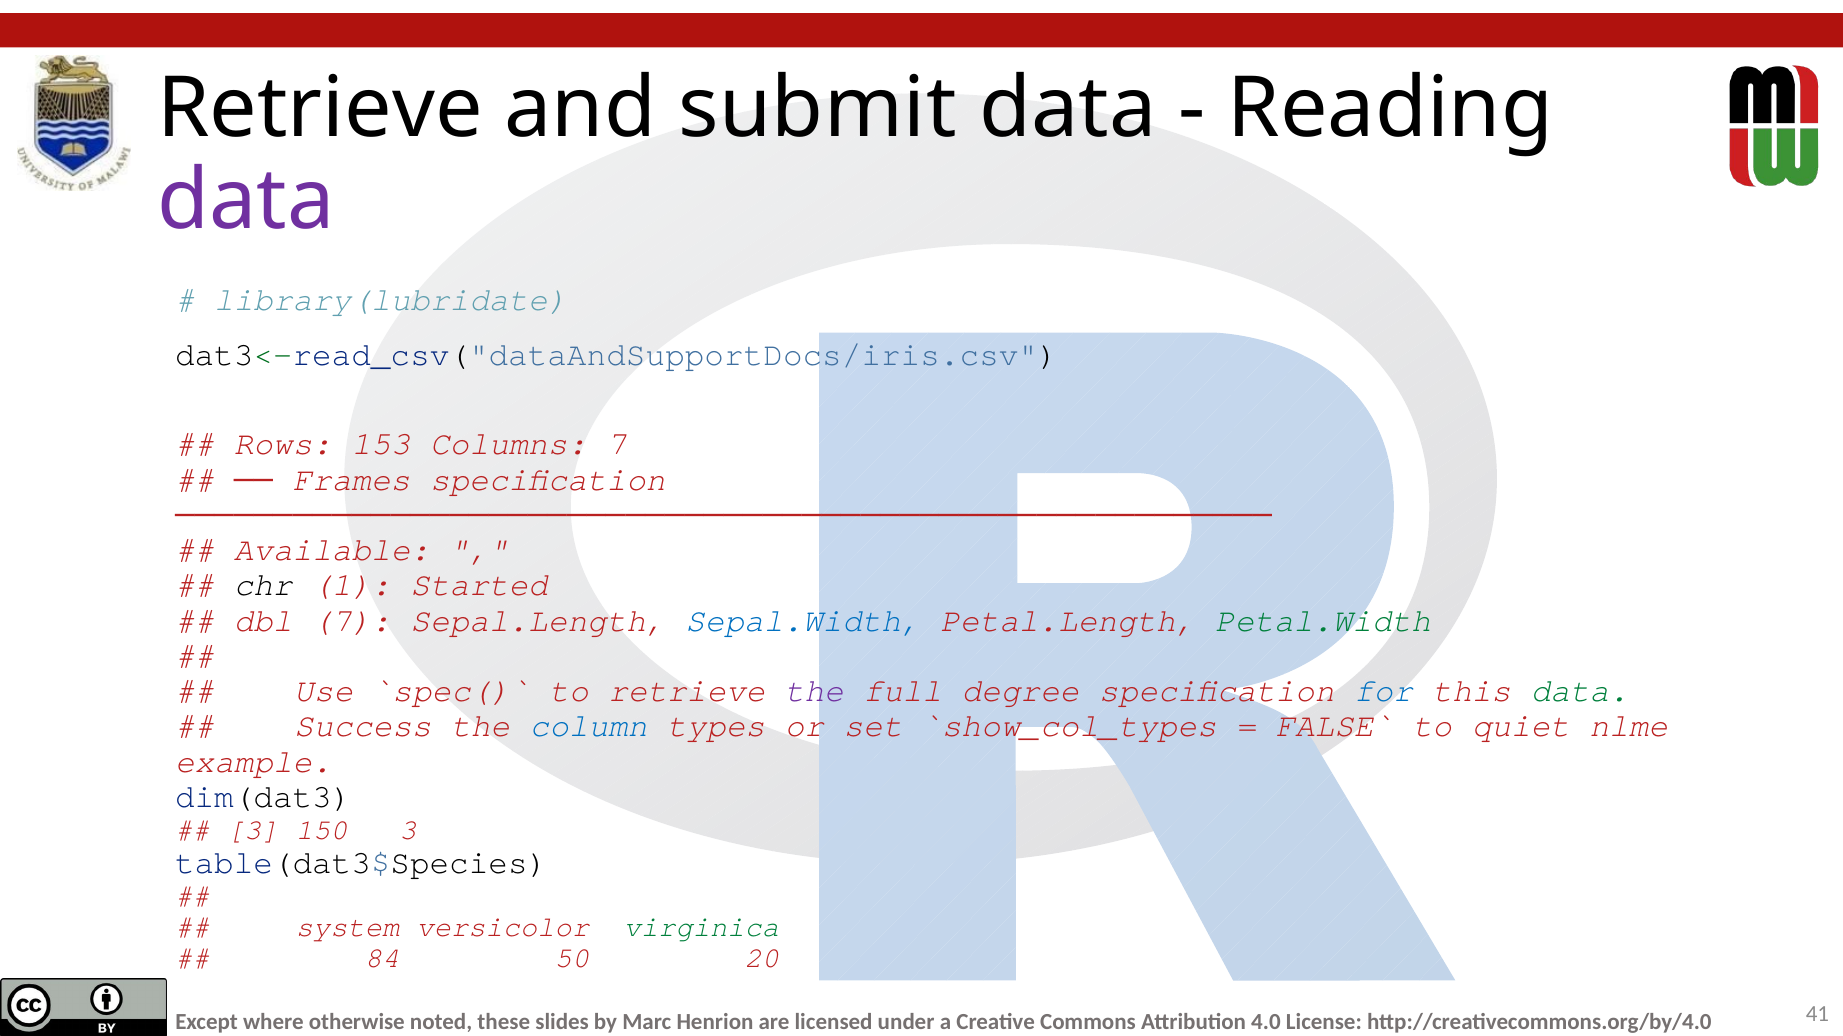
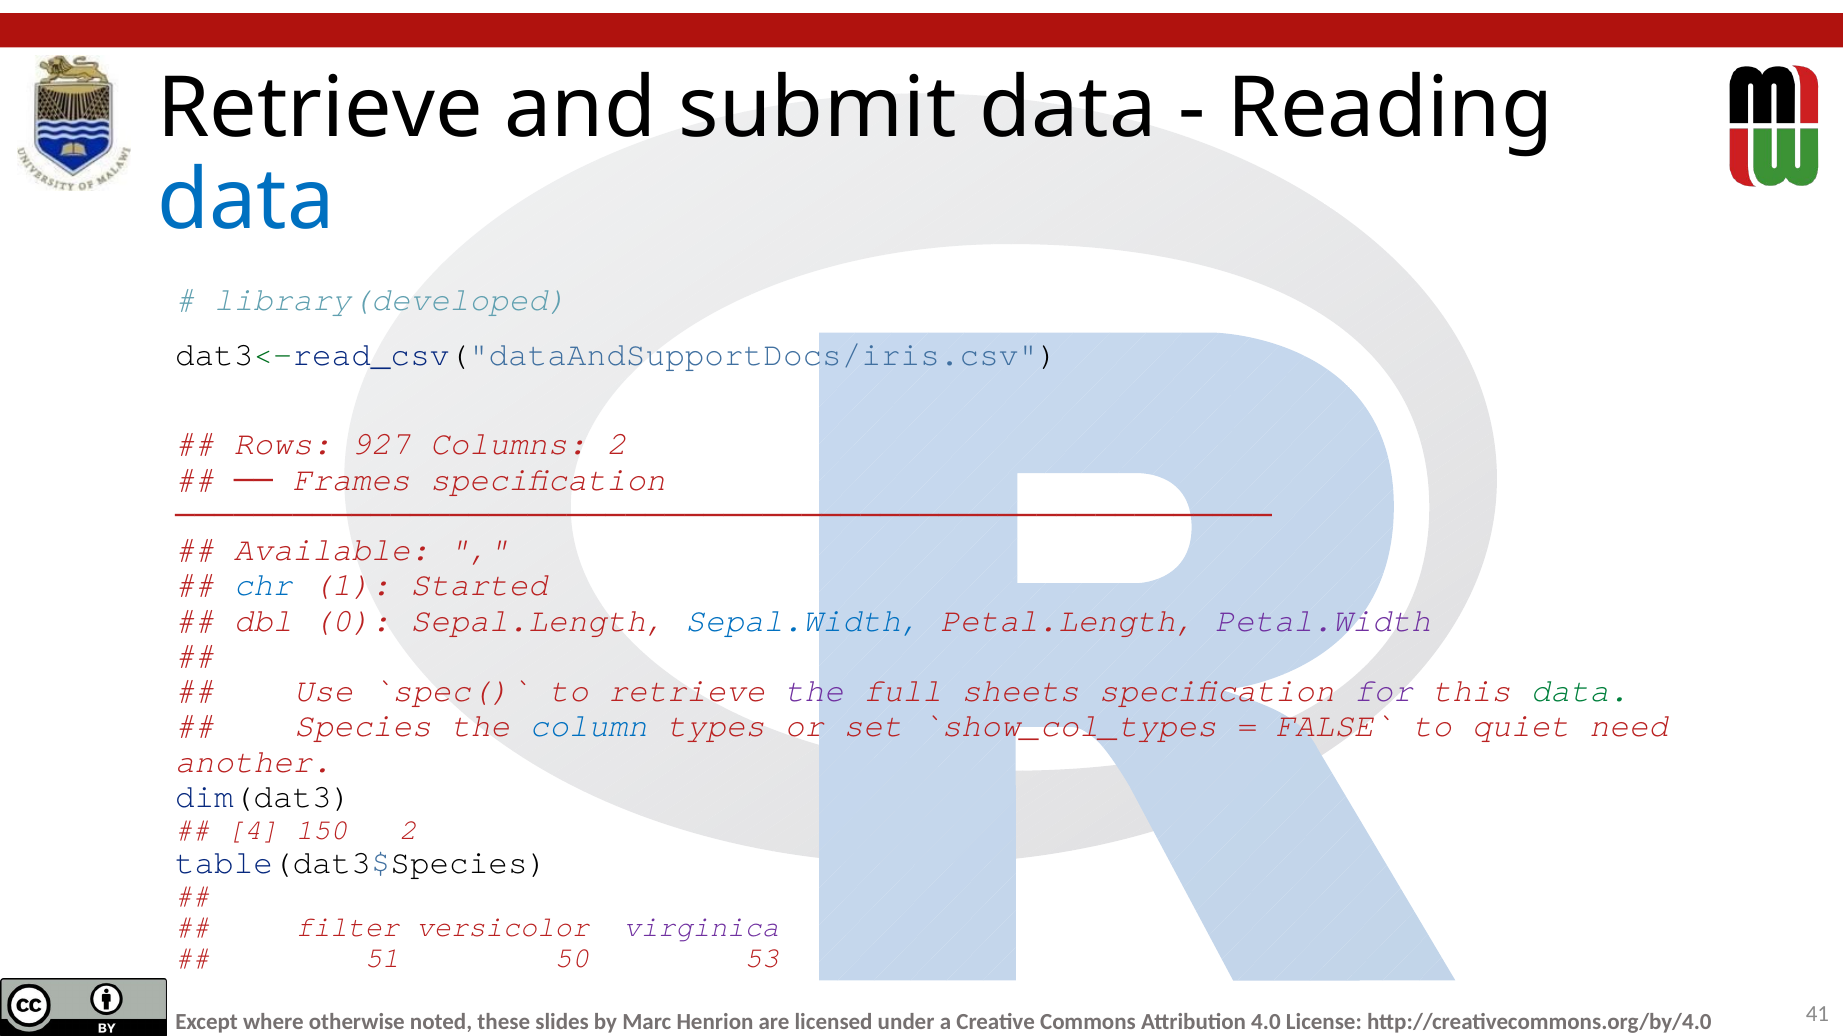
data at (246, 200) colour: purple -> blue
library(lubridate: library(lubridate -> library(developed
153: 153 -> 927
Columns 7: 7 -> 2
chr colour: black -> blue
dbl 7: 7 -> 0
Petal.Width colour: green -> purple
degree: degree -> sheets
for colour: blue -> purple
Success: Success -> Species
nlme: nlme -> need
example: example -> another
3 at (253, 830): 3 -> 4
150 3: 3 -> 2
system: system -> filter
virginica colour: green -> purple
84: 84 -> 51
20: 20 -> 53
